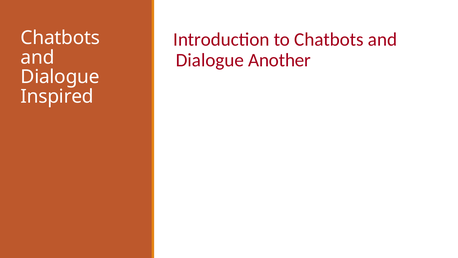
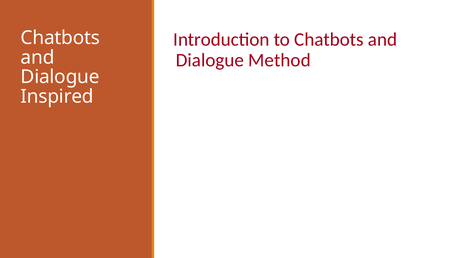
Another: Another -> Method
